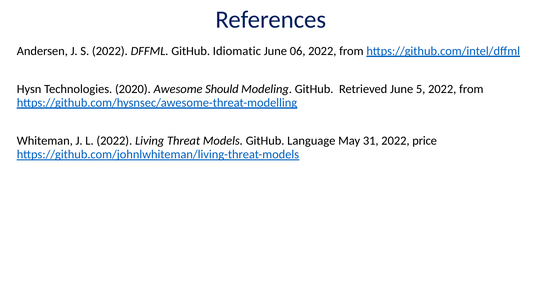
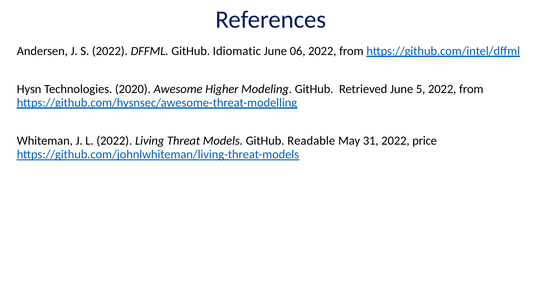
Should: Should -> Higher
Language: Language -> Readable
